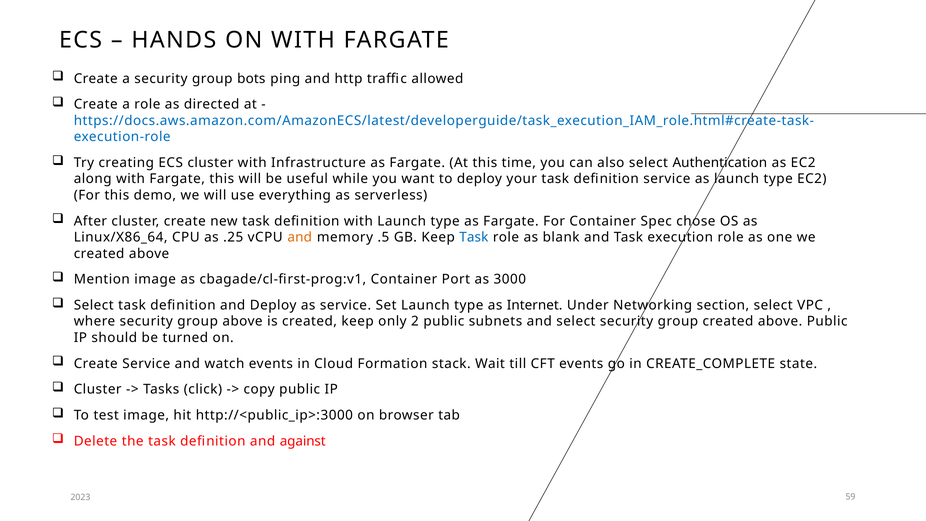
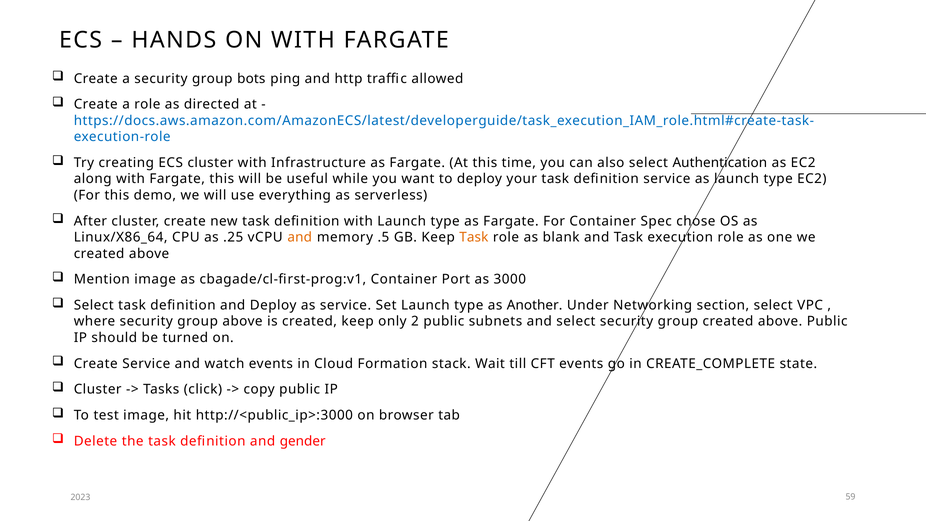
Task at (474, 237) colour: blue -> orange
Internet: Internet -> Another
against: against -> gender
